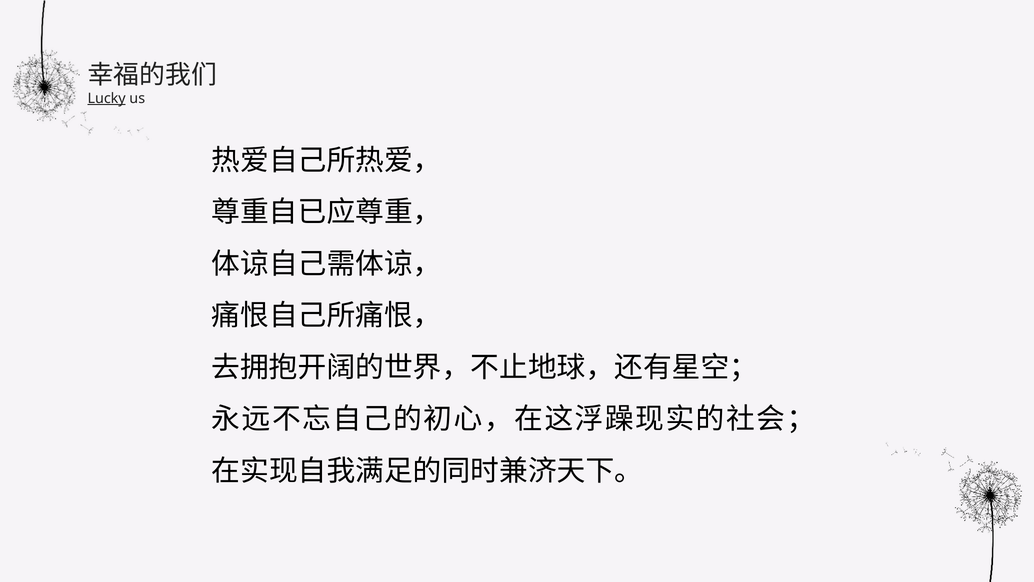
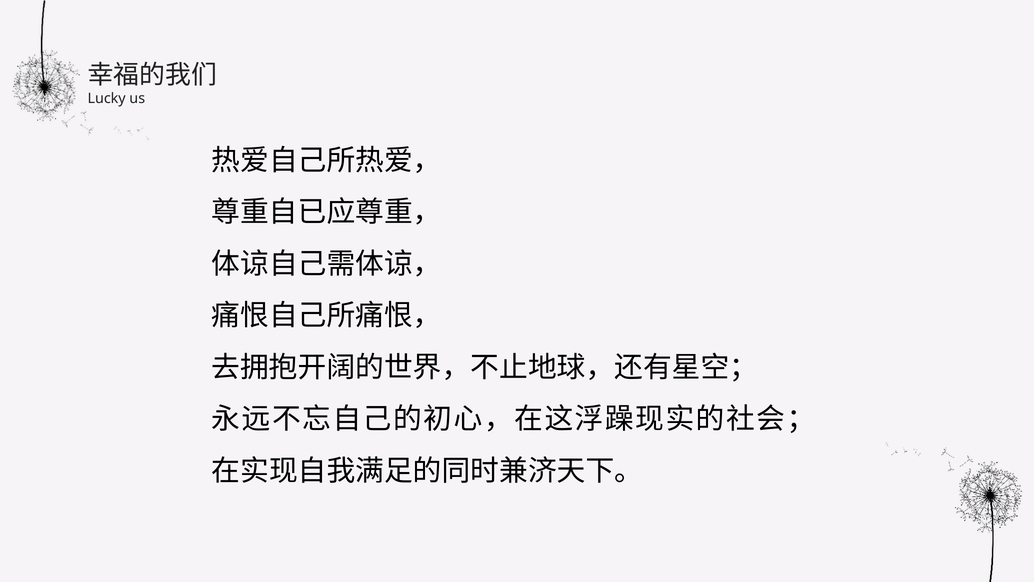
Lucky underline: present -> none
